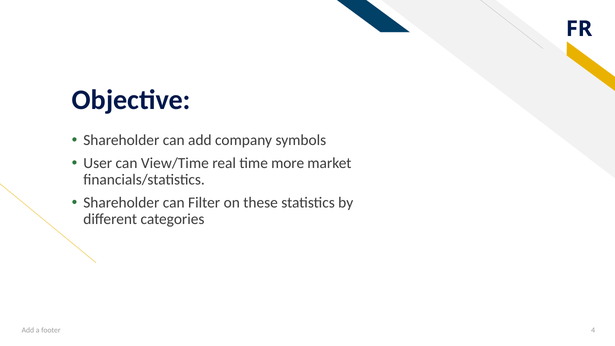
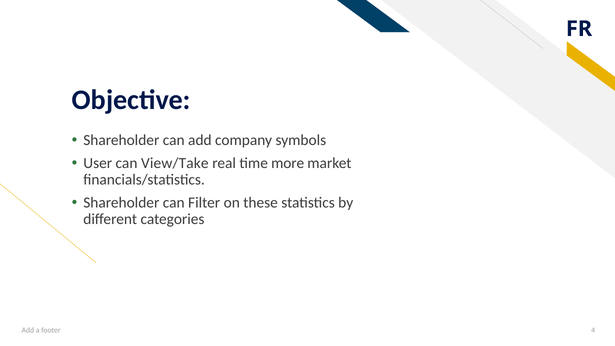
View/Time: View/Time -> View/Take
